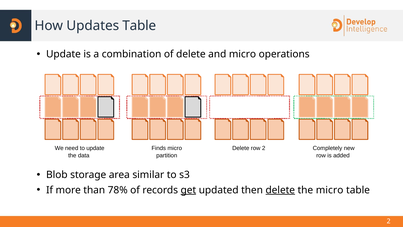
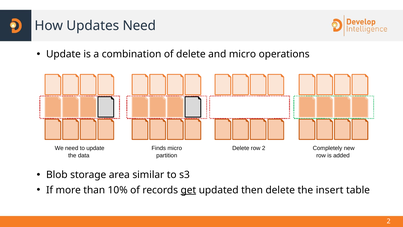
Updates Table: Table -> Need
78%: 78% -> 10%
delete at (280, 190) underline: present -> none
the micro: micro -> insert
